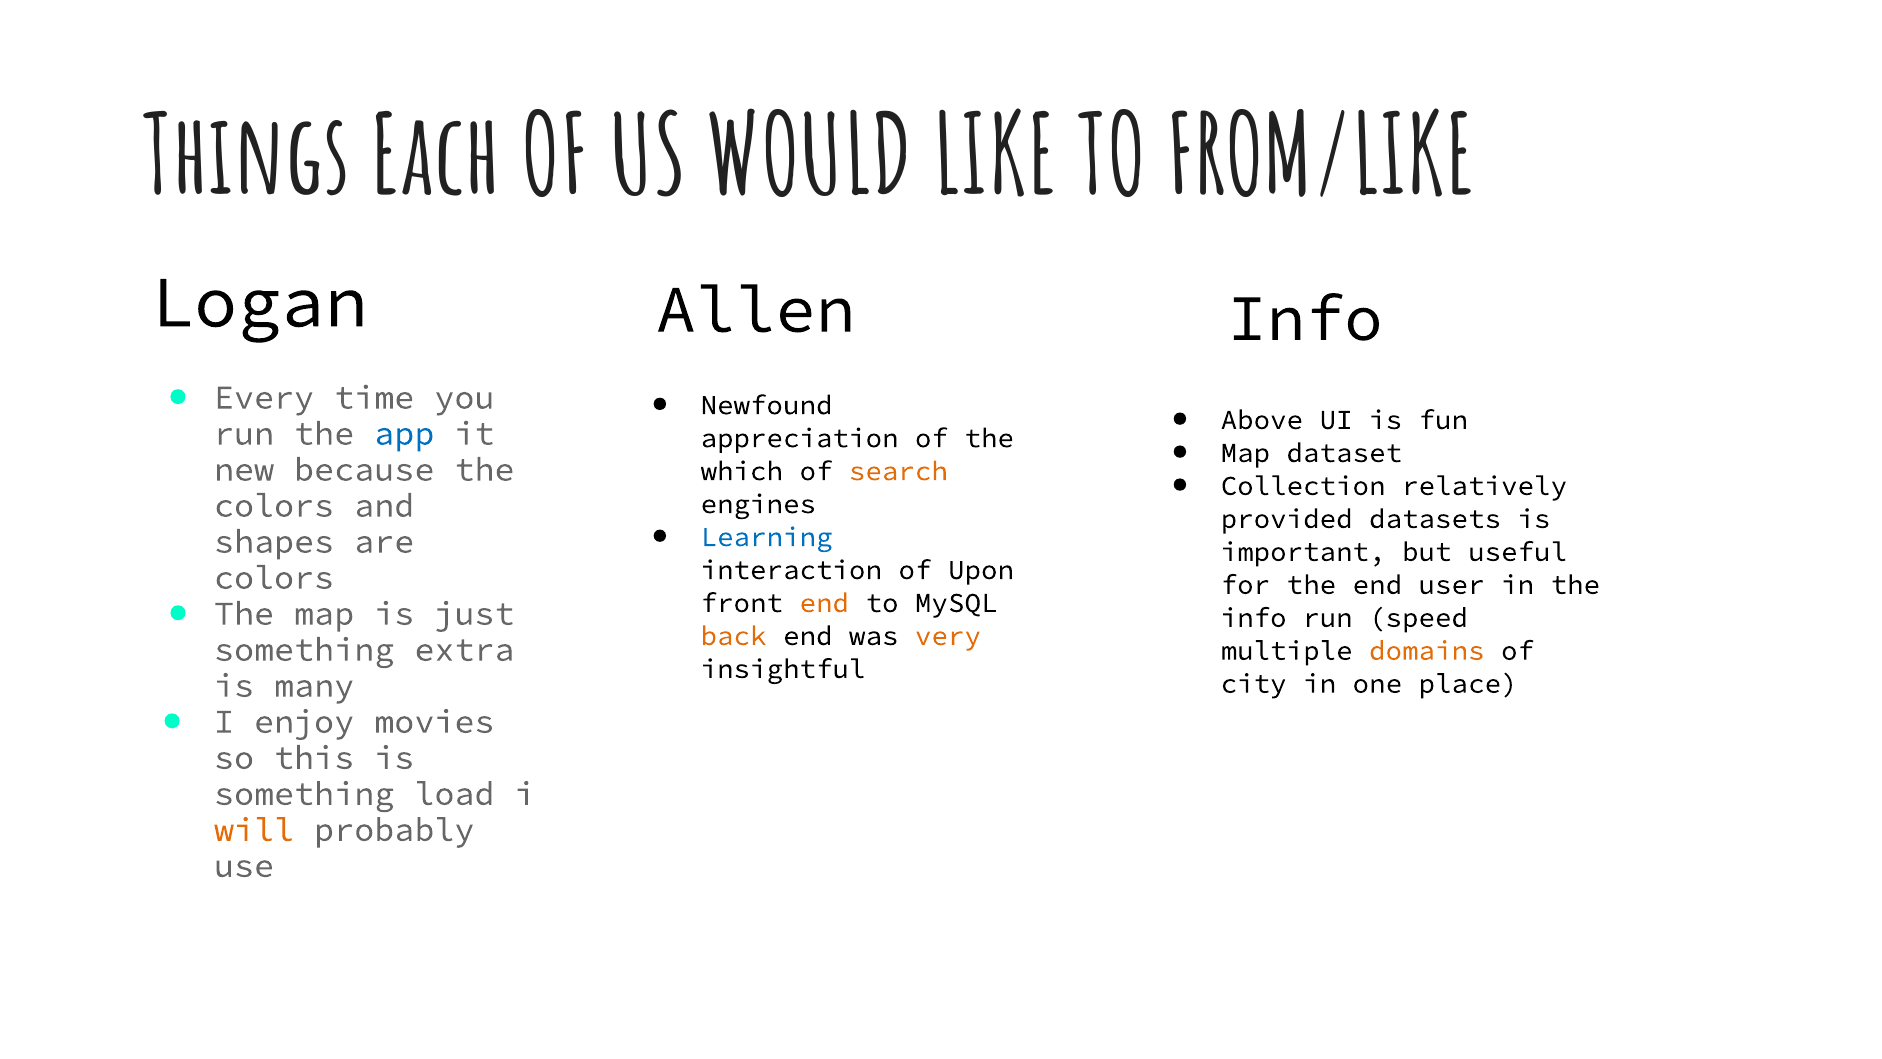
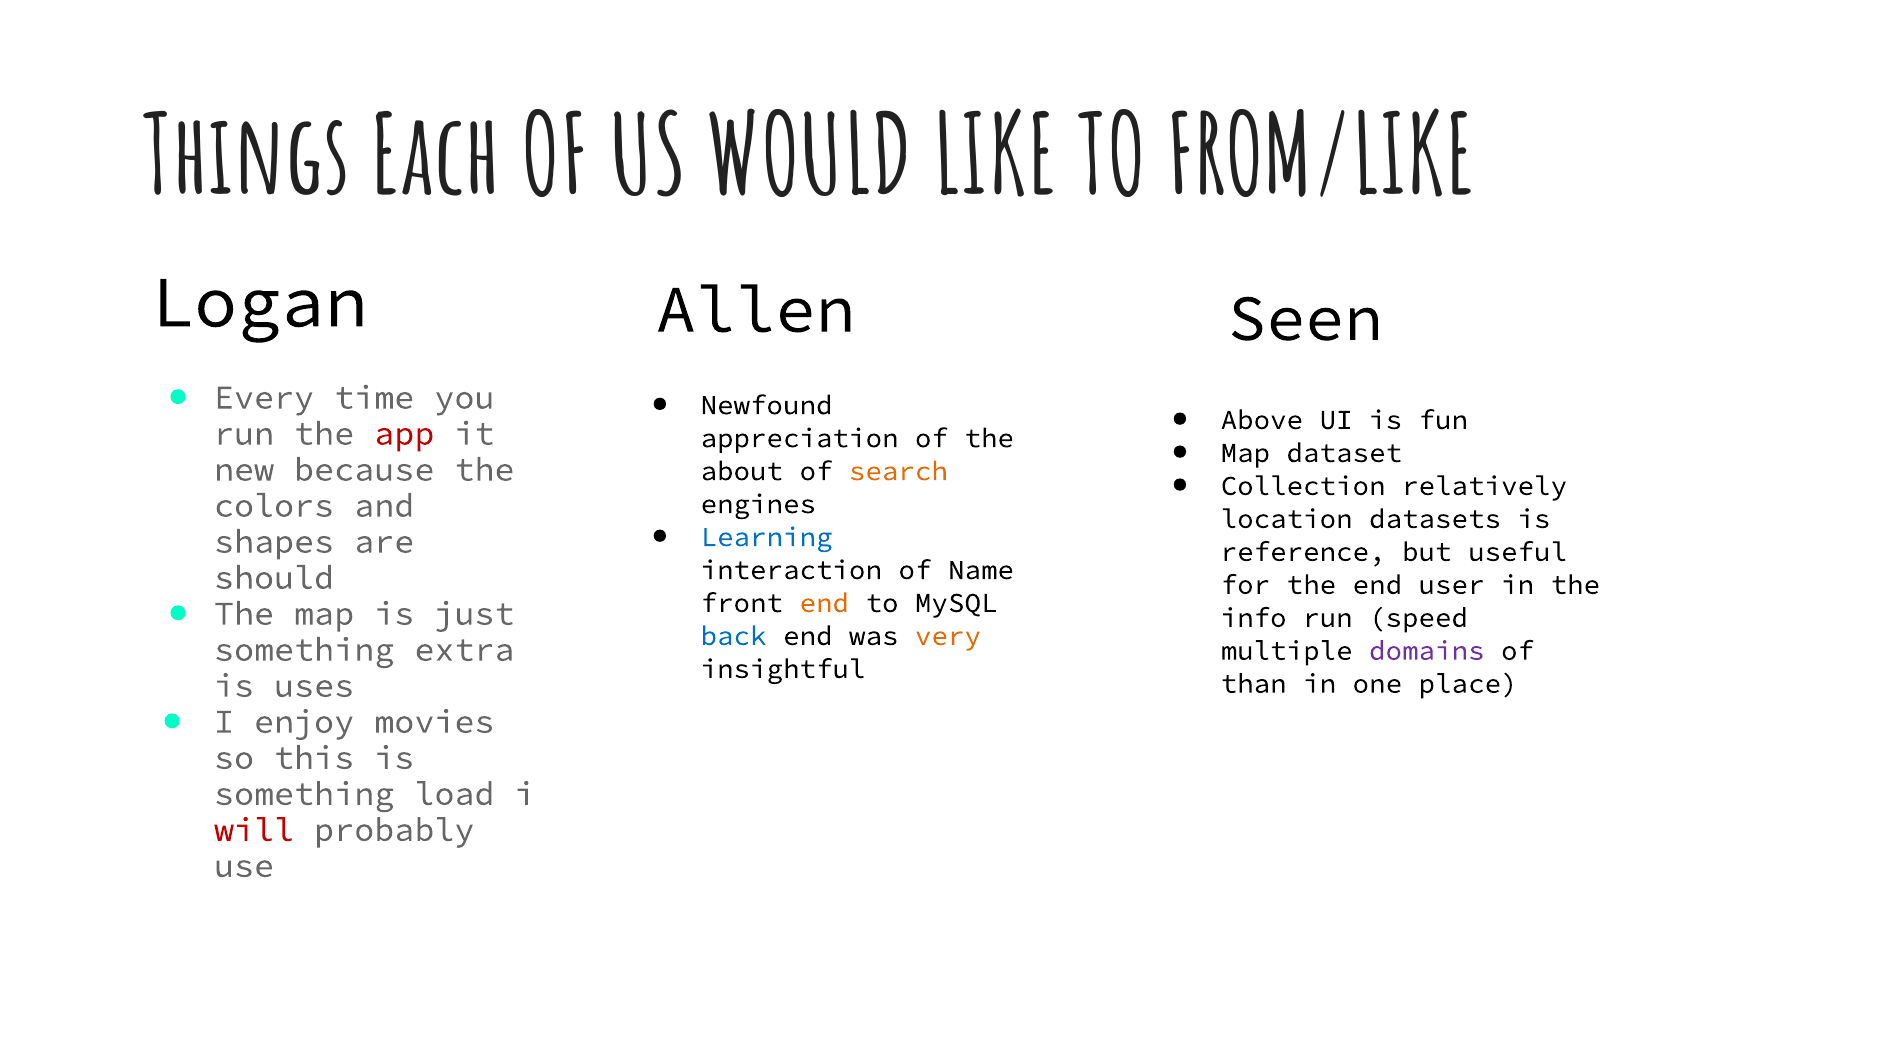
Allen Info: Info -> Seen
app colour: blue -> red
which: which -> about
provided: provided -> location
important: important -> reference
Upon: Upon -> Name
colors at (274, 577): colors -> should
back colour: orange -> blue
domains colour: orange -> purple
city: city -> than
many: many -> uses
will colour: orange -> red
